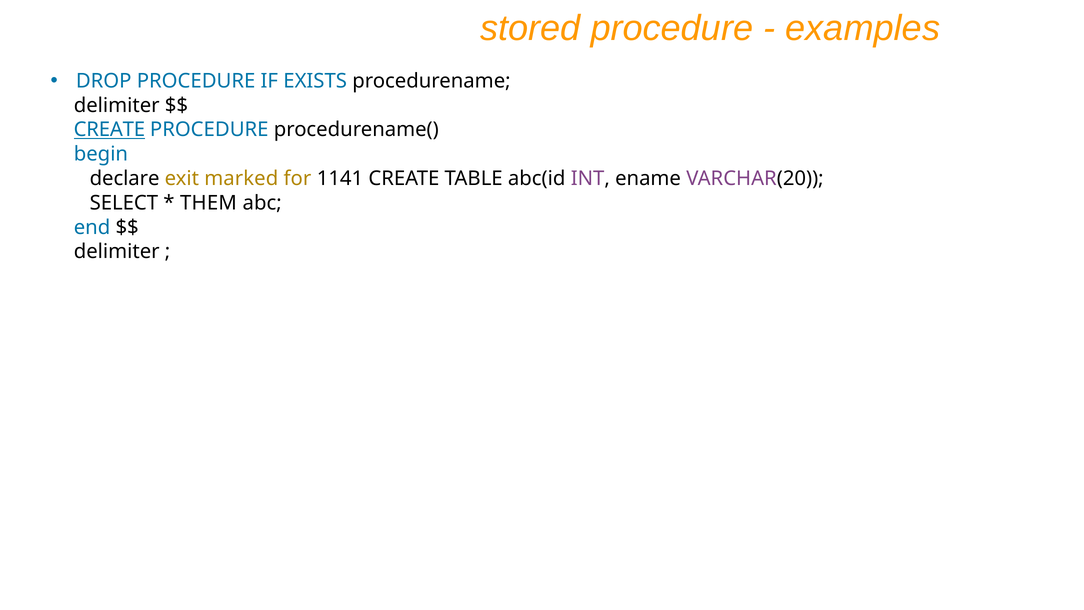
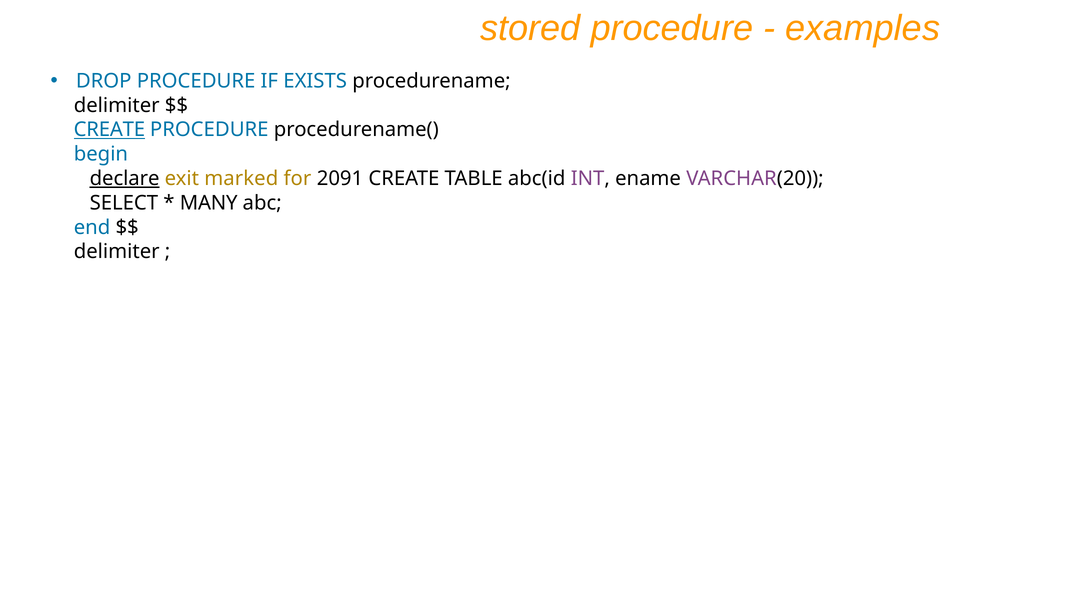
declare underline: none -> present
1141: 1141 -> 2091
THEM: THEM -> MANY
